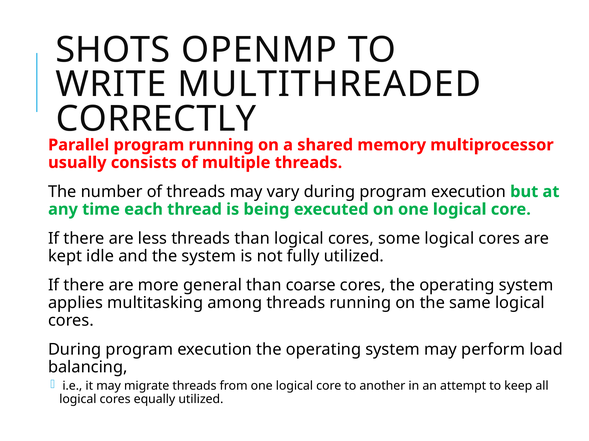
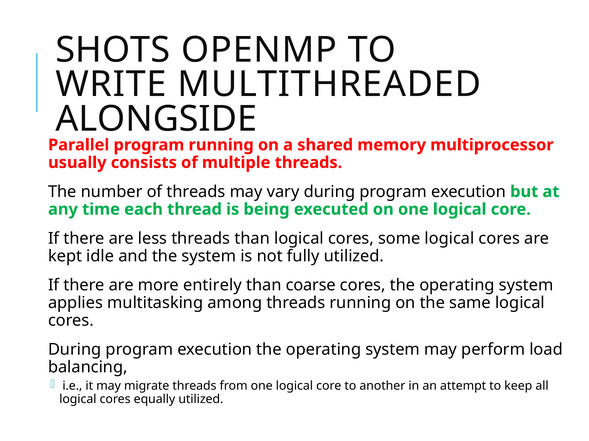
CORRECTLY: CORRECTLY -> ALONGSIDE
general: general -> entirely
